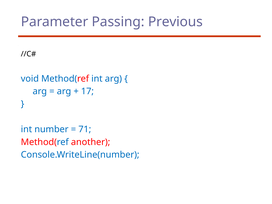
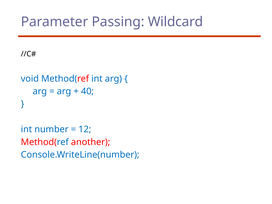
Previous: Previous -> Wildcard
17: 17 -> 40
71: 71 -> 12
